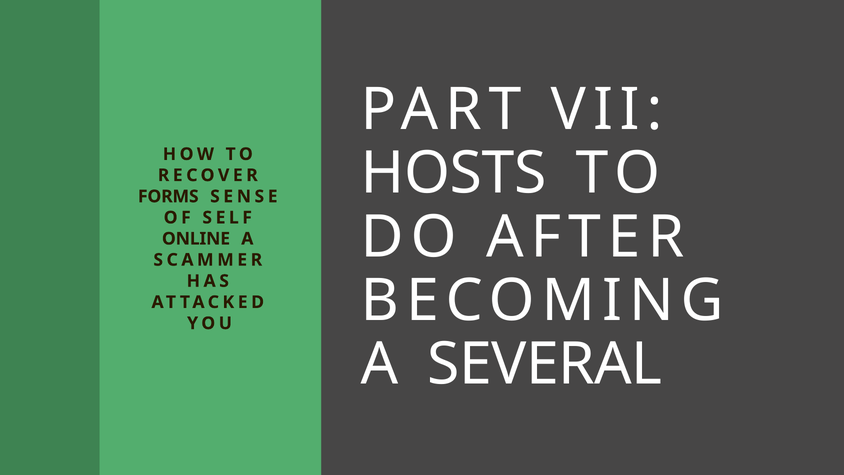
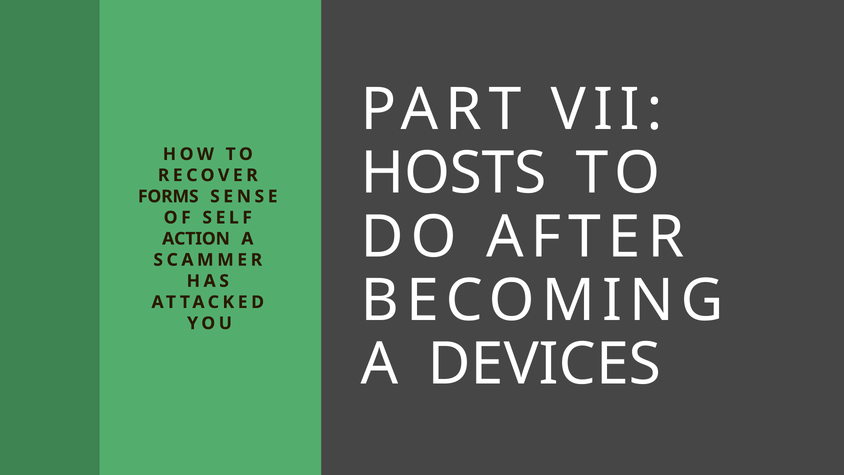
ONLINE: ONLINE -> ACTION
SEVERAL: SEVERAL -> DEVICES
